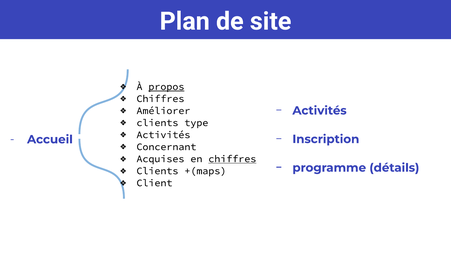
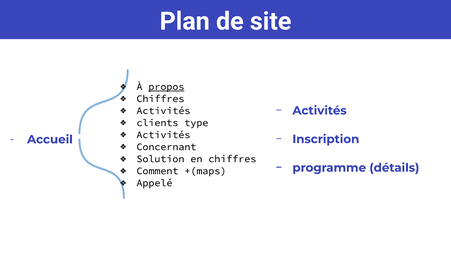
Améliorer at (163, 111): Améliorer -> Activités
Acquises: Acquises -> Solution
chiffres at (232, 159) underline: present -> none
Clients at (157, 171): Clients -> Comment
Client: Client -> Appelé
